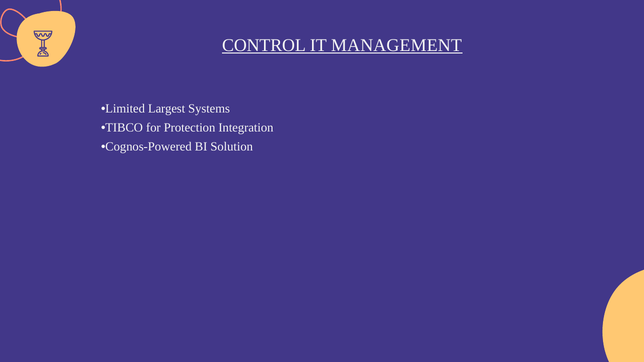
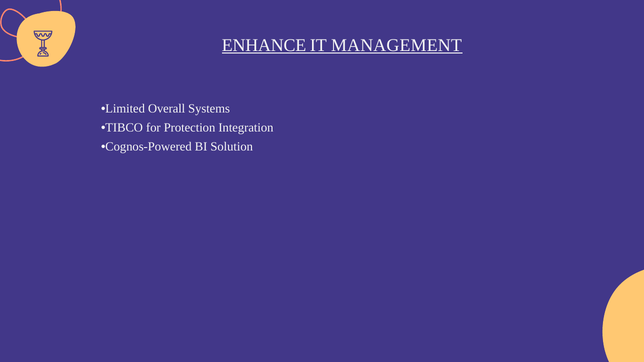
CONTROL: CONTROL -> ENHANCE
Largest: Largest -> Overall
